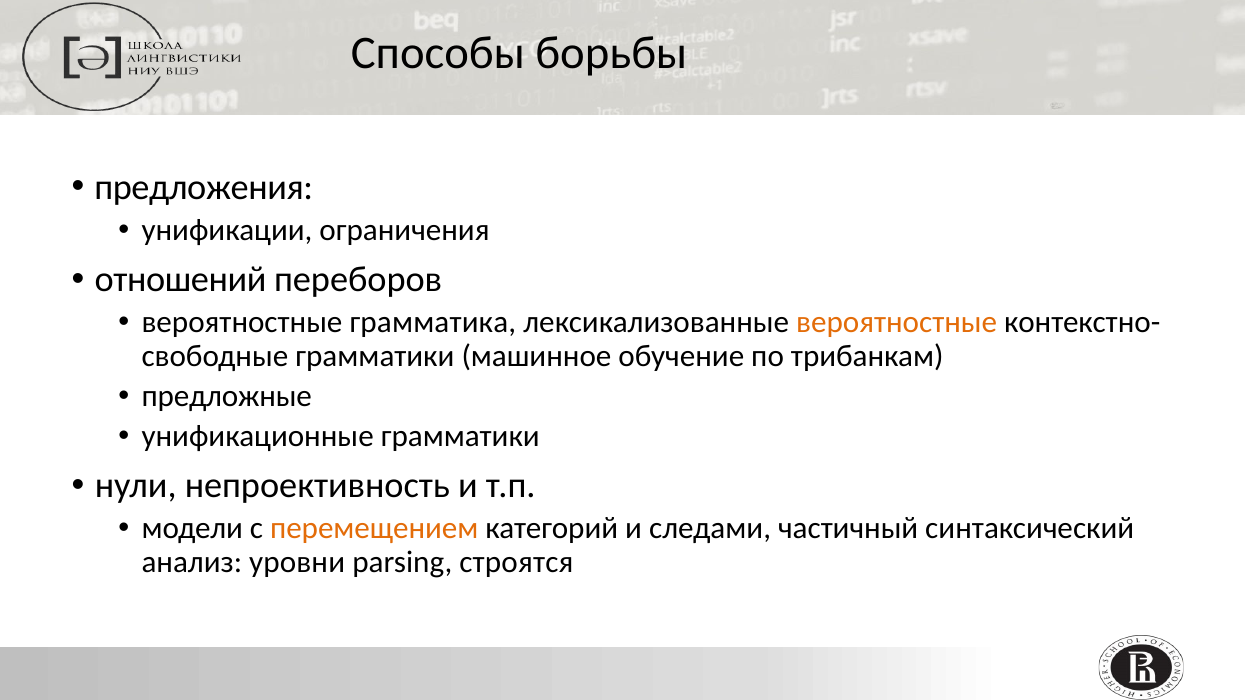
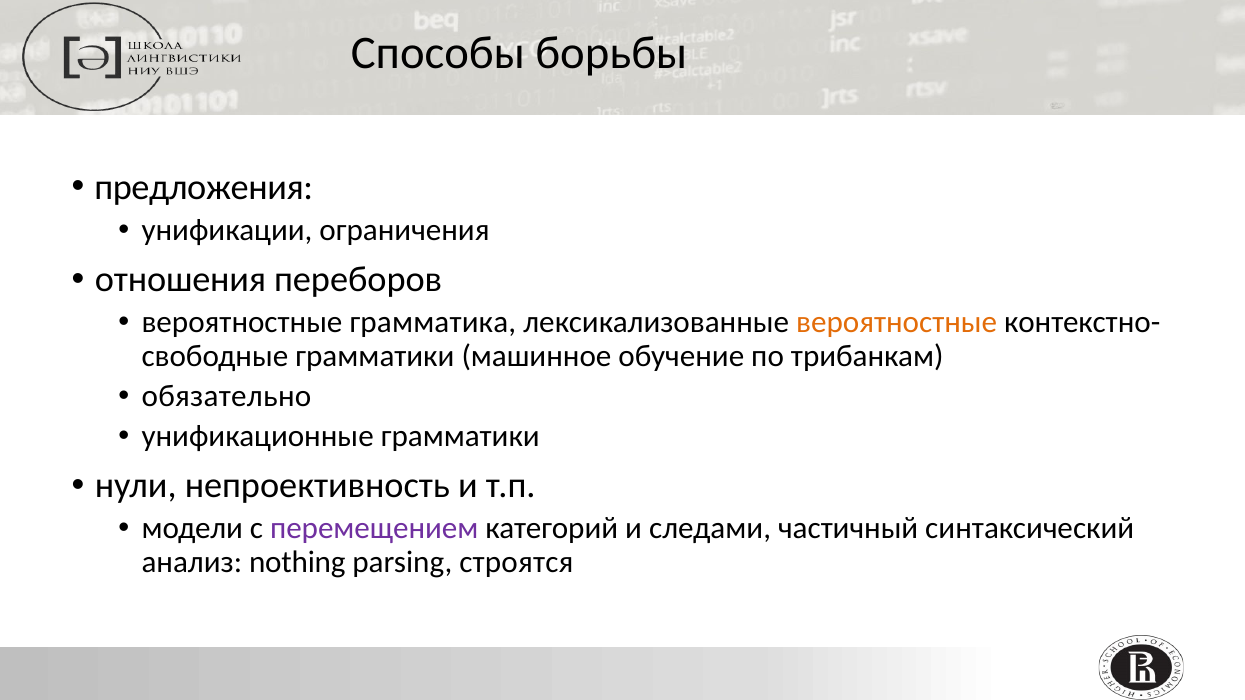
отношений: отношений -> отношения
предложные: предложные -> обязательно
перемещением colour: orange -> purple
уровни: уровни -> nothing
